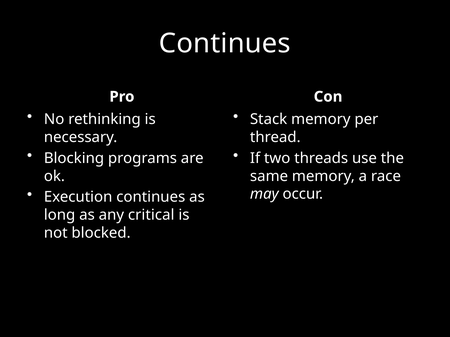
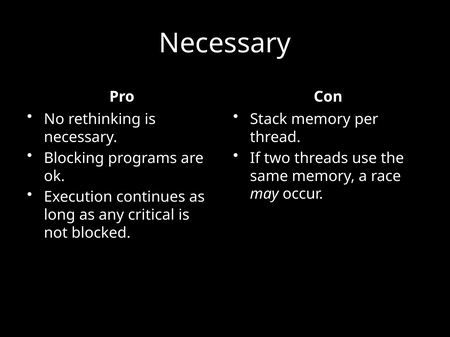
Continues at (225, 44): Continues -> Necessary
